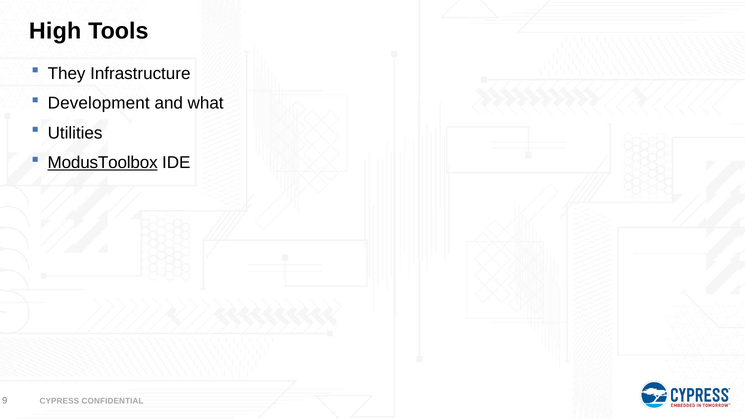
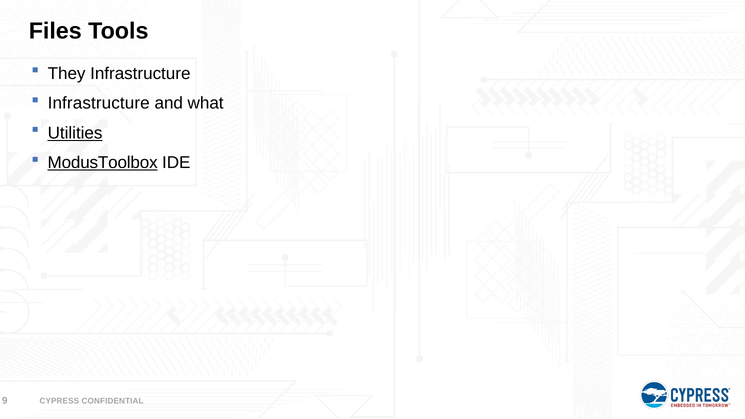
High: High -> Files
Development at (99, 103): Development -> Infrastructure
Utilities underline: none -> present
